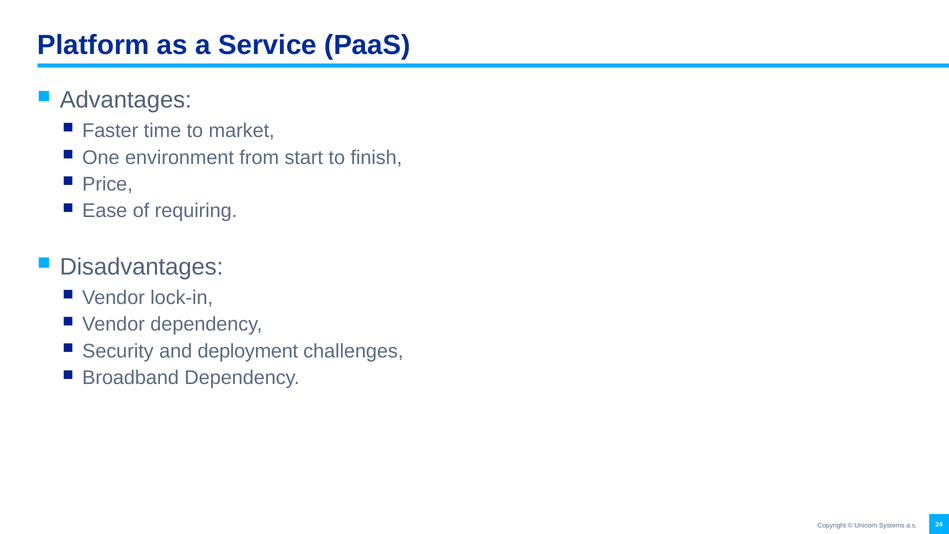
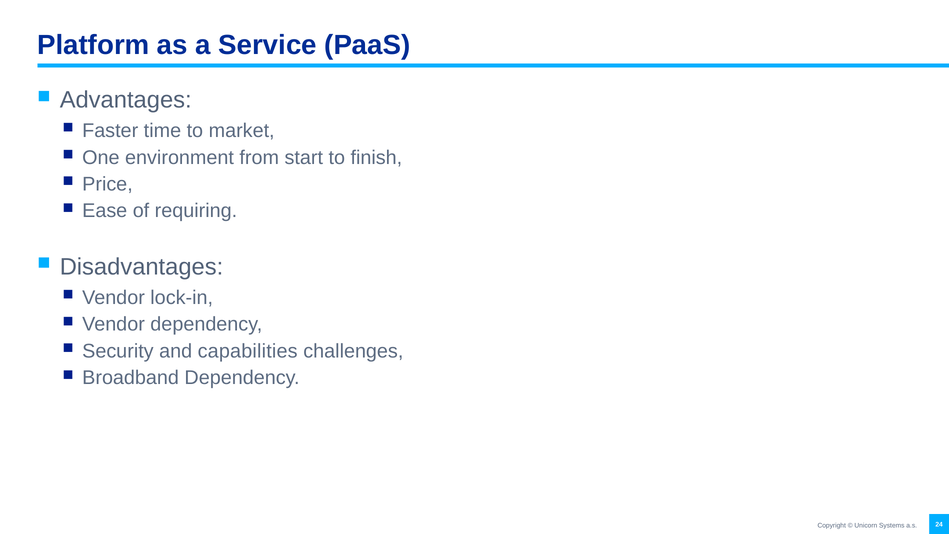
deployment: deployment -> capabilities
